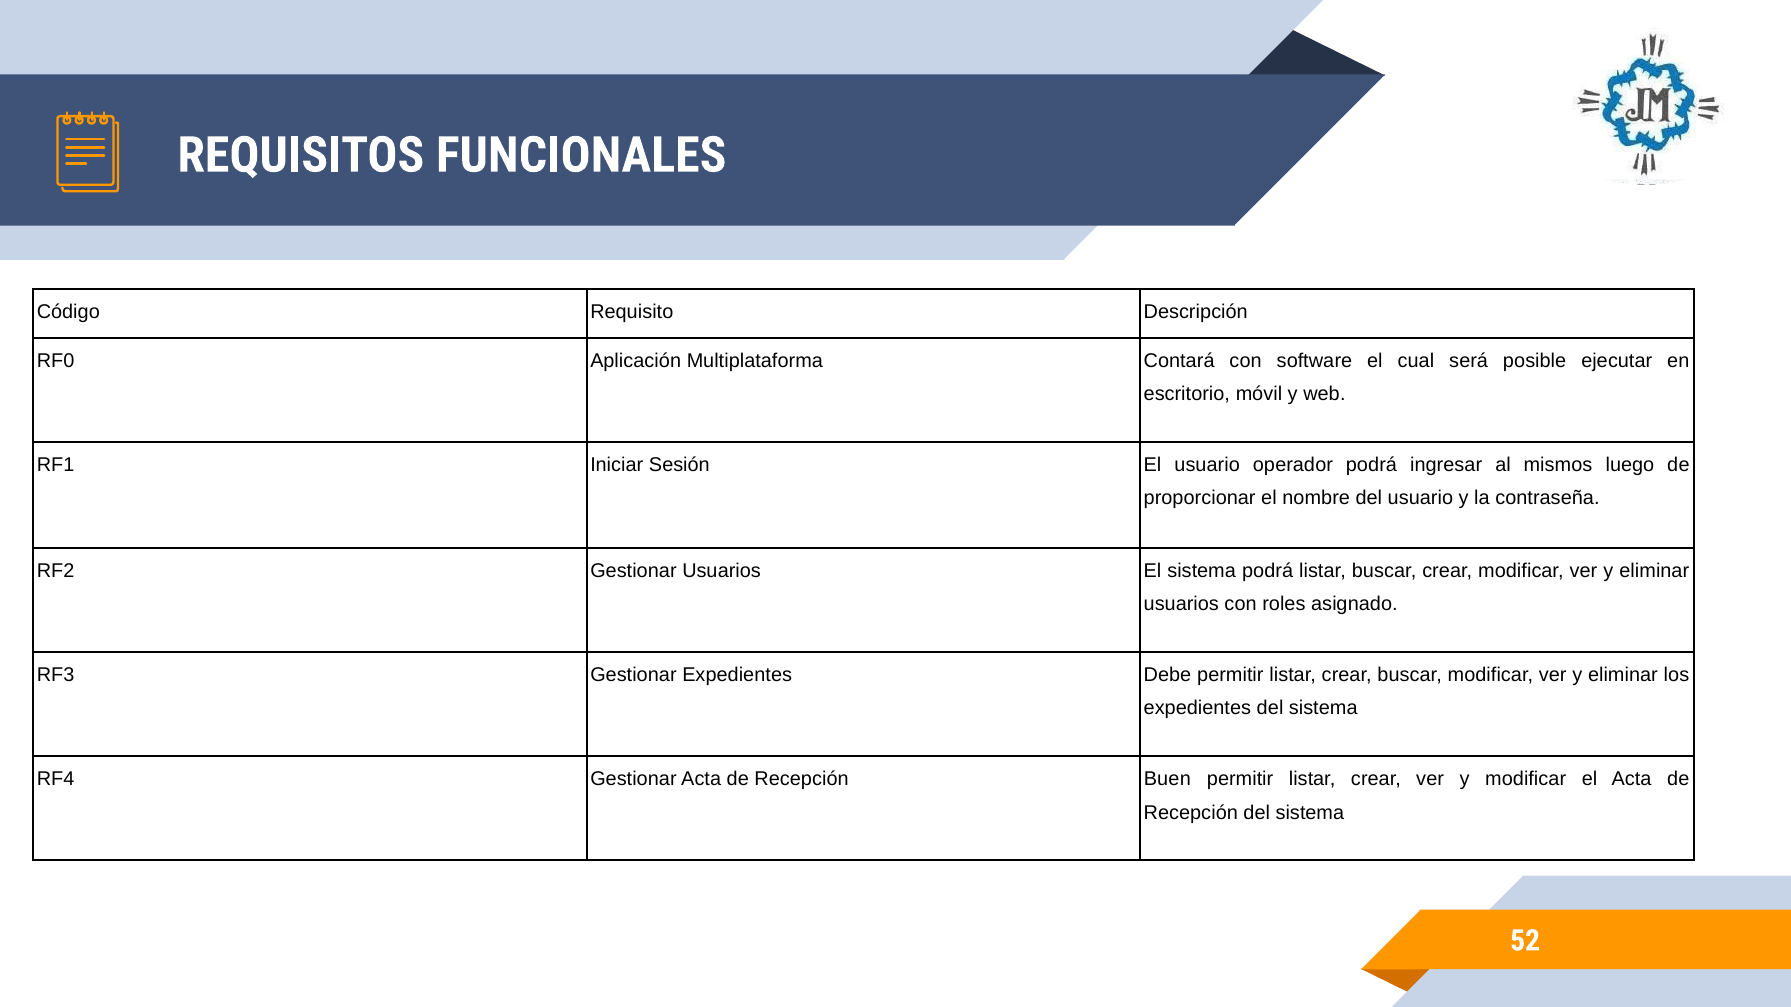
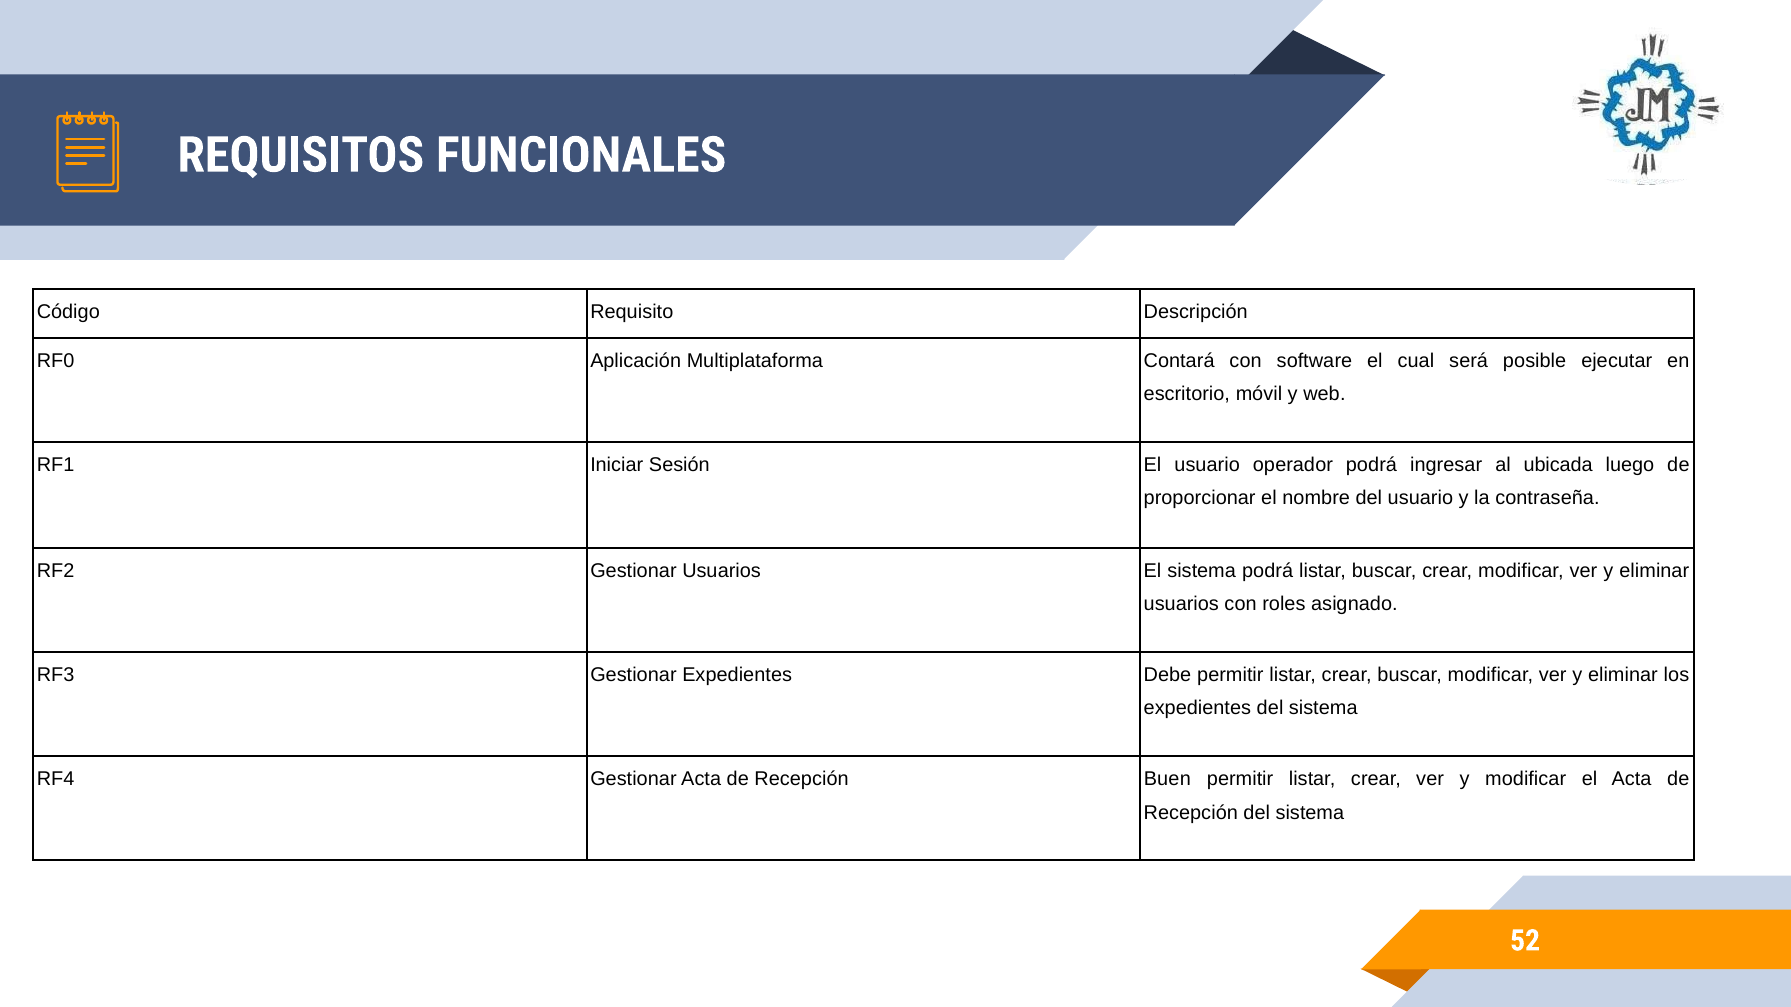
mismos: mismos -> ubicada
